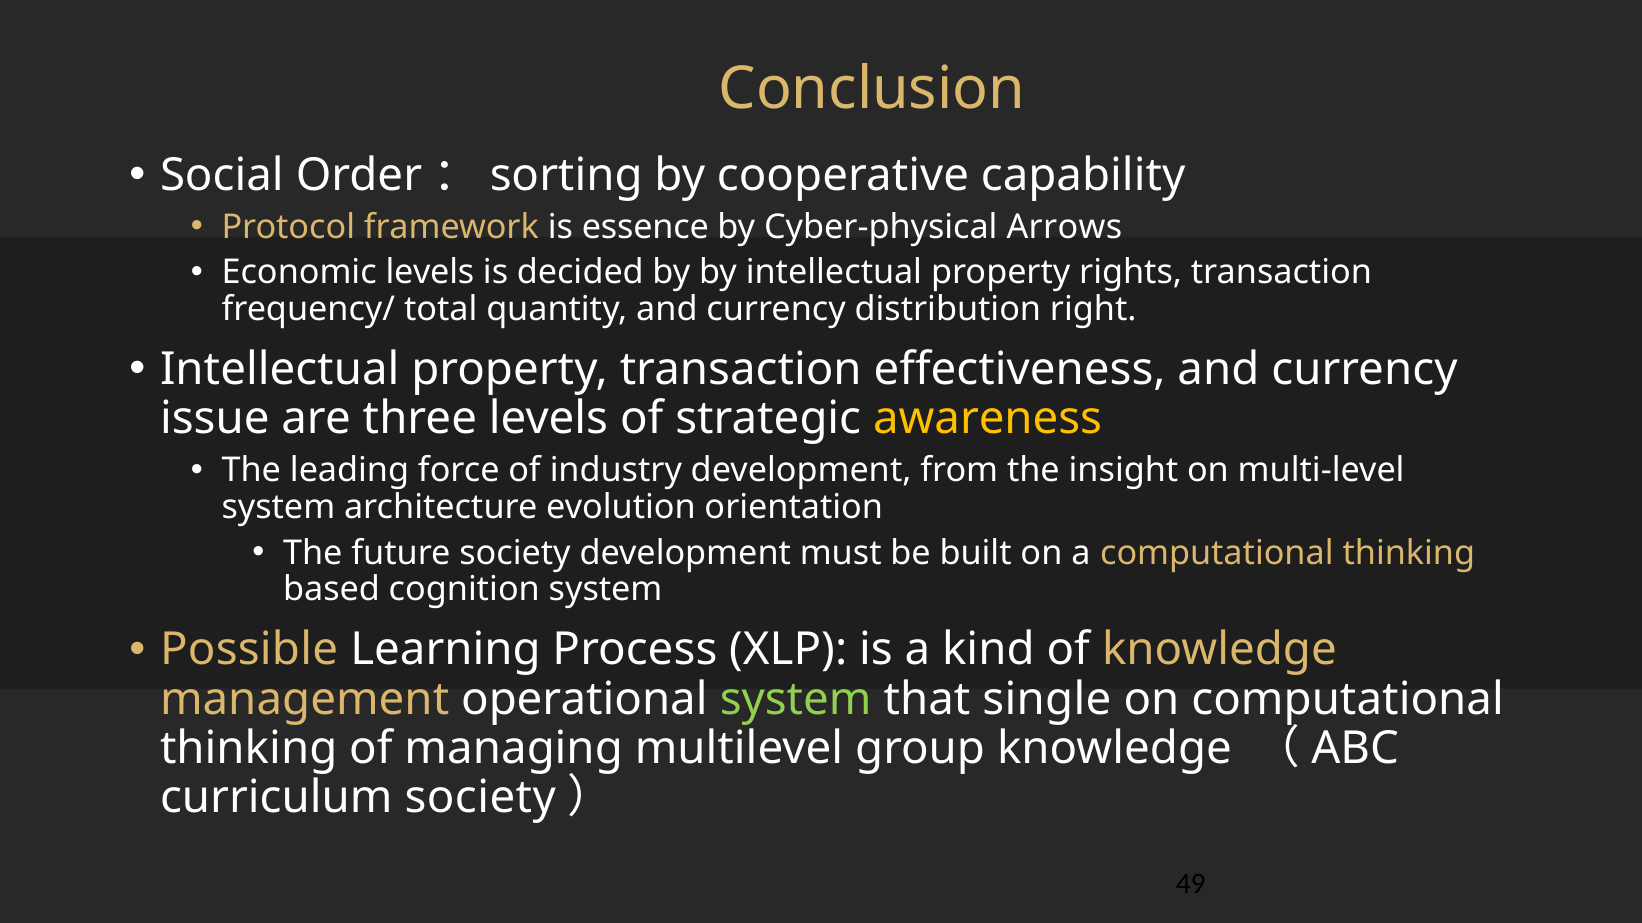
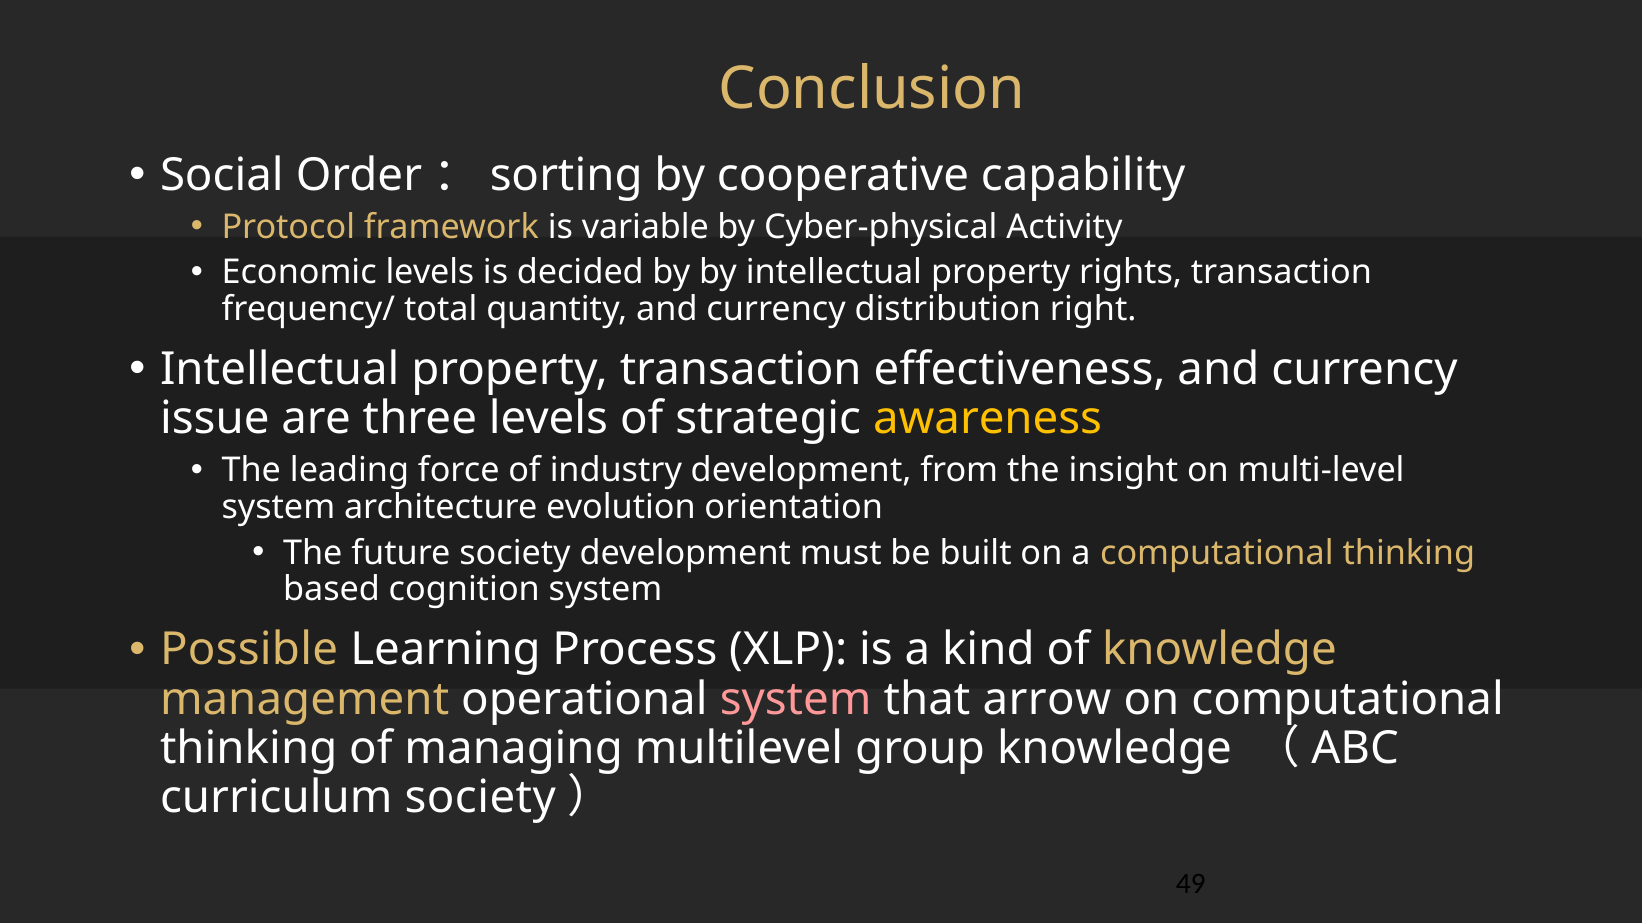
essence: essence -> variable
Arrows: Arrows -> Activity
system at (796, 700) colour: light green -> pink
single: single -> arrow
